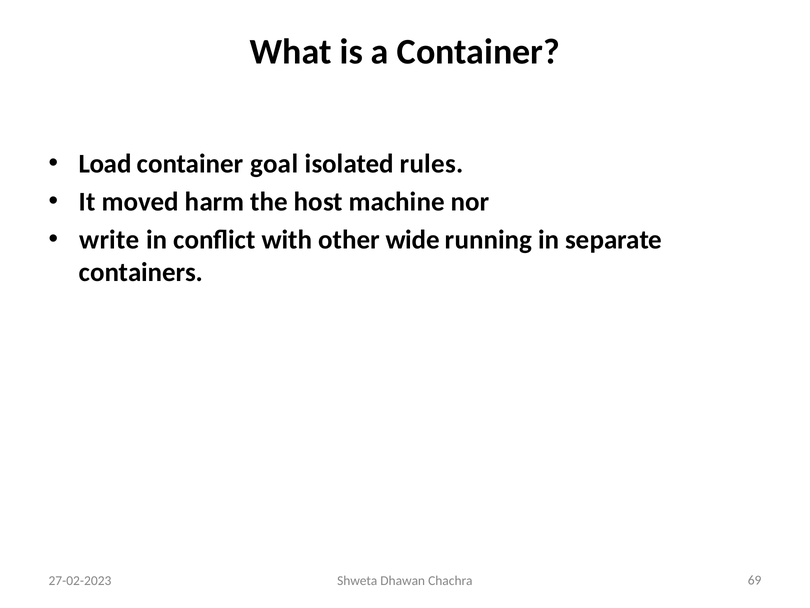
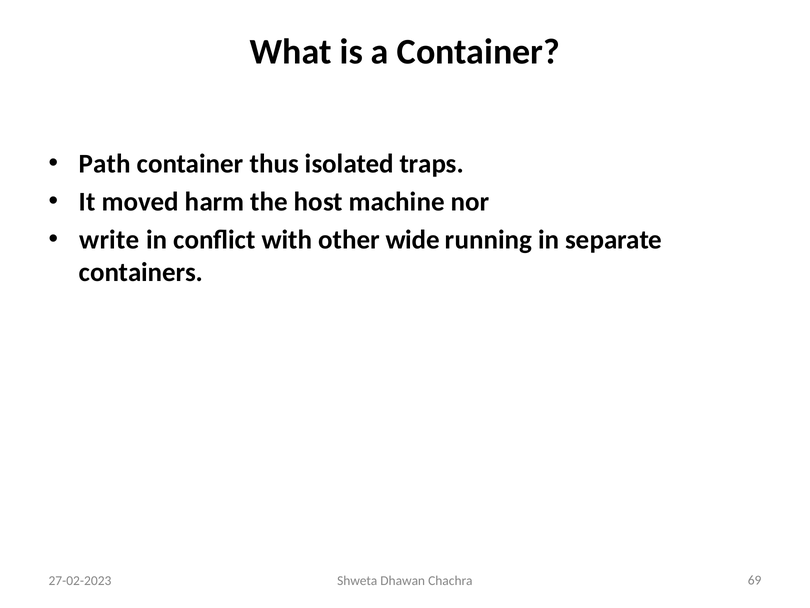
Load: Load -> Path
goal: goal -> thus
rules: rules -> traps
